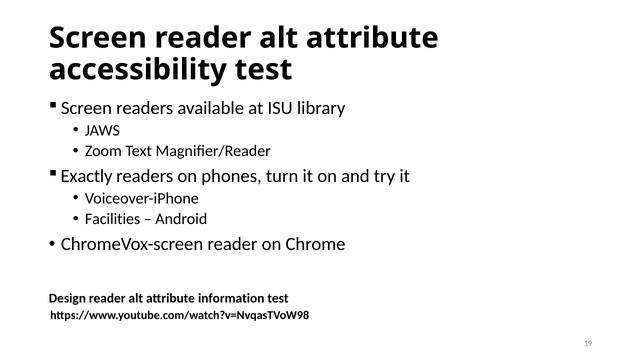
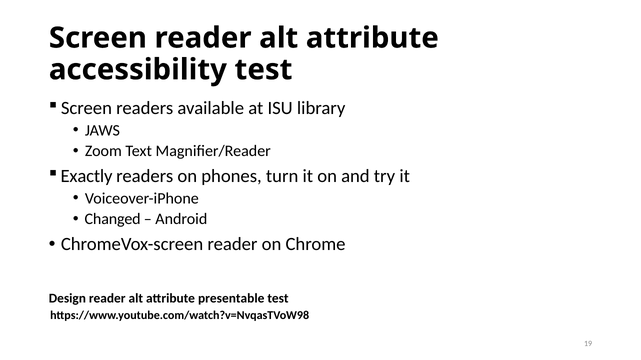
Facilities: Facilities -> Changed
information: information -> presentable
